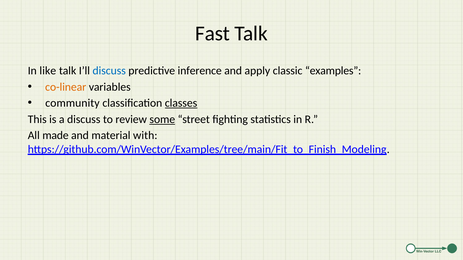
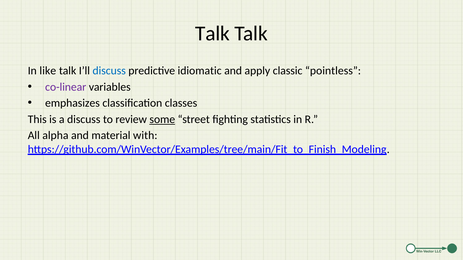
Fast at (213, 34): Fast -> Talk
inference: inference -> idiomatic
examples: examples -> pointless
co-linear colour: orange -> purple
community: community -> emphasizes
classes underline: present -> none
made: made -> alpha
